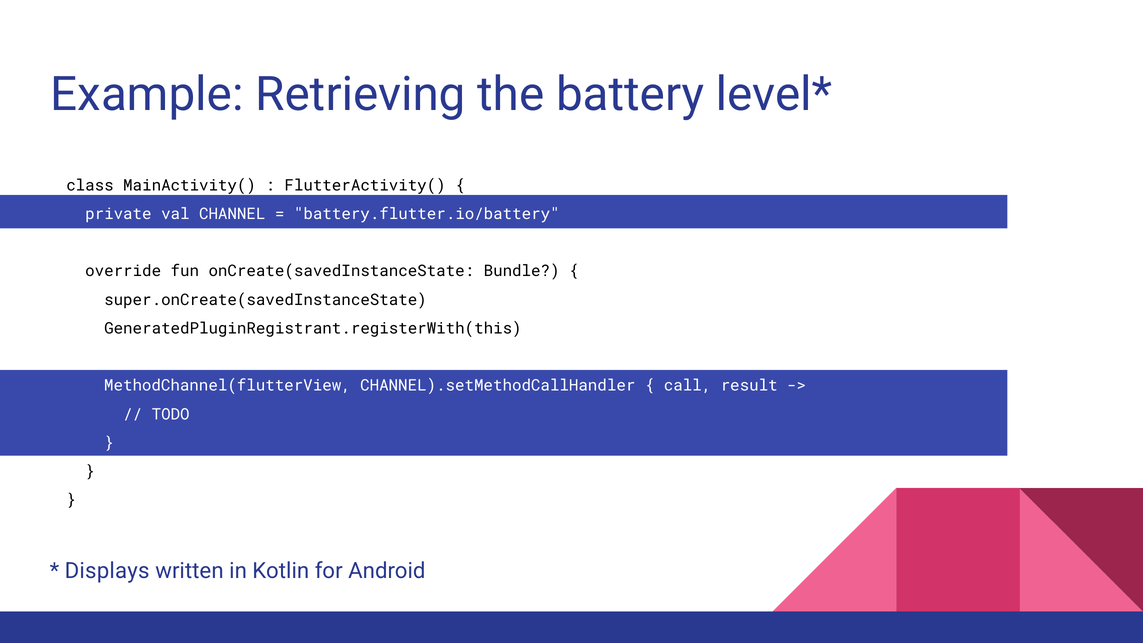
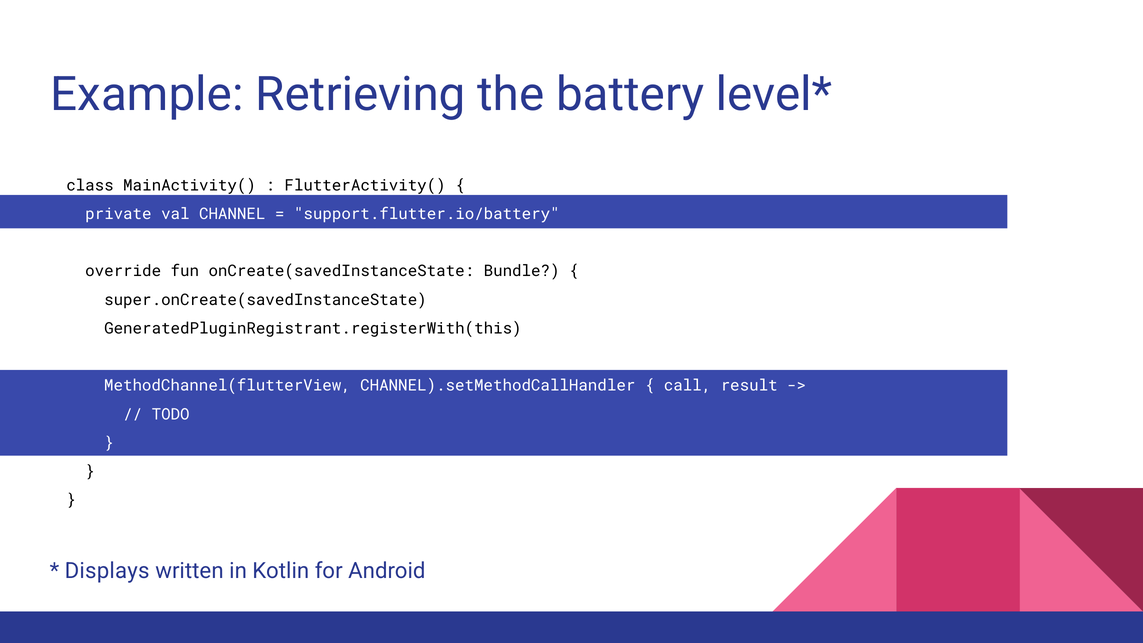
battery.flutter.io/battery: battery.flutter.io/battery -> support.flutter.io/battery
